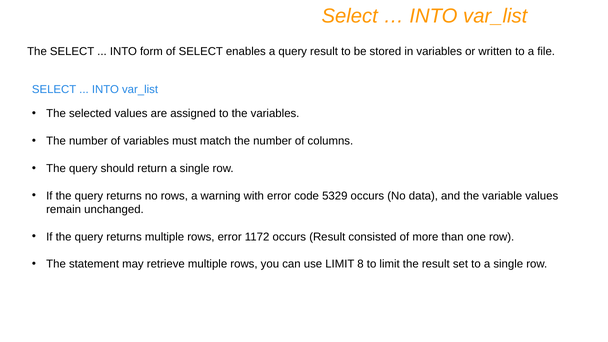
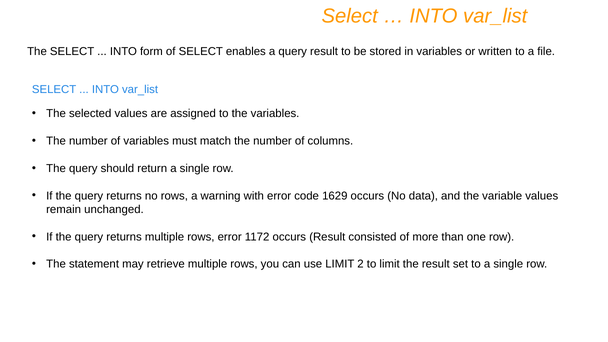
5329: 5329 -> 1629
8: 8 -> 2
